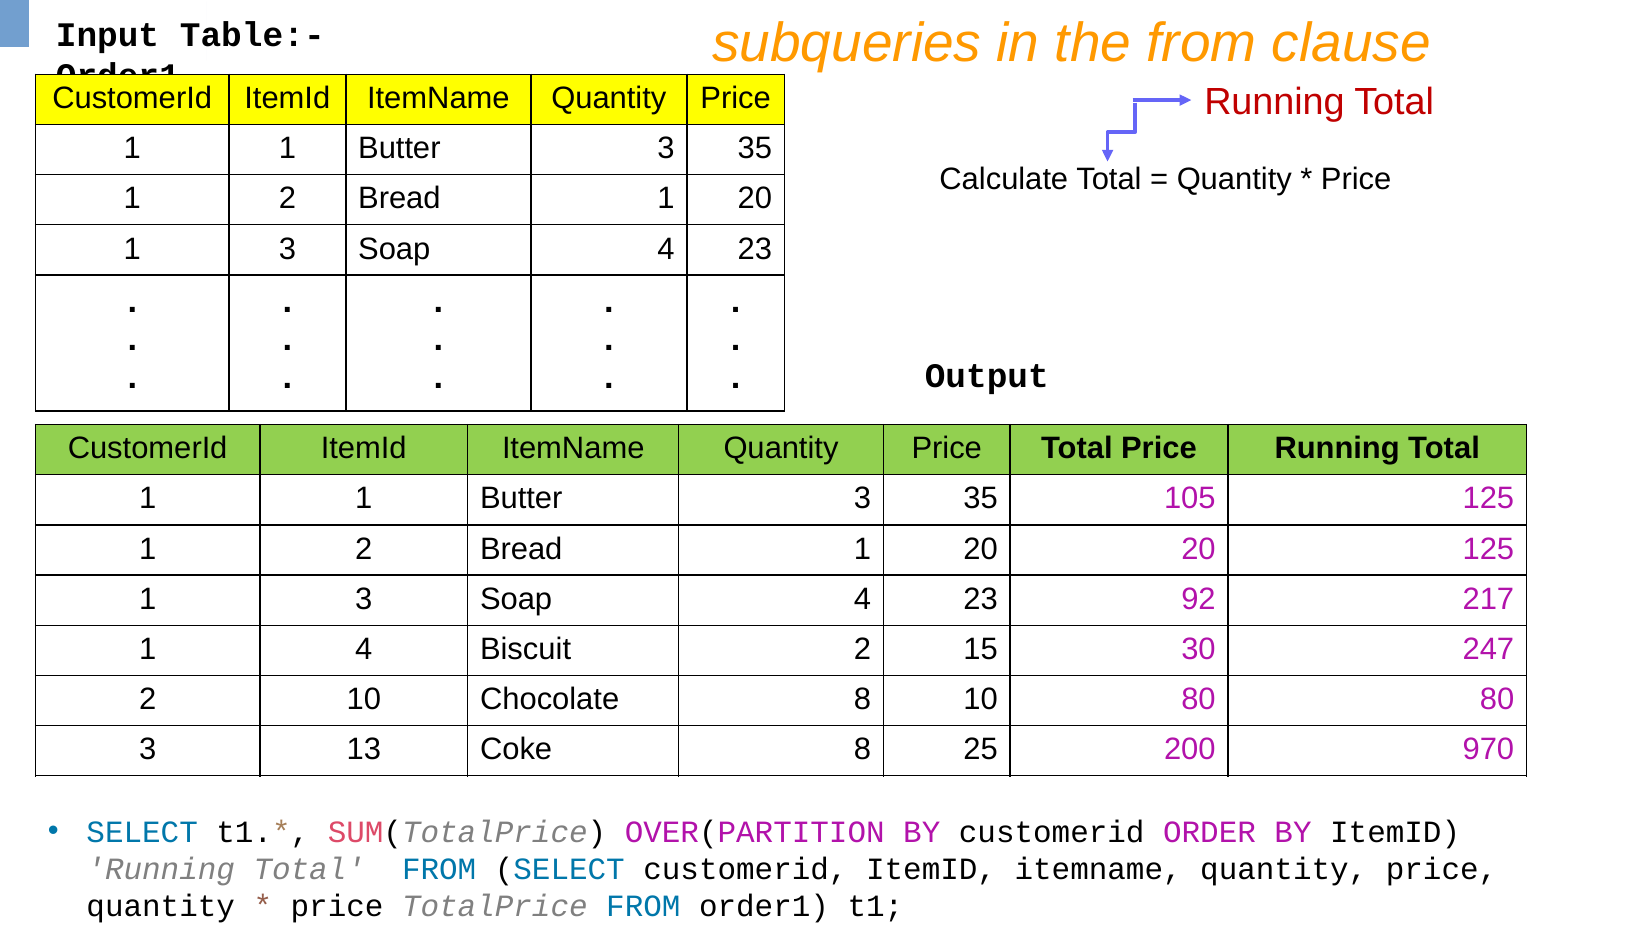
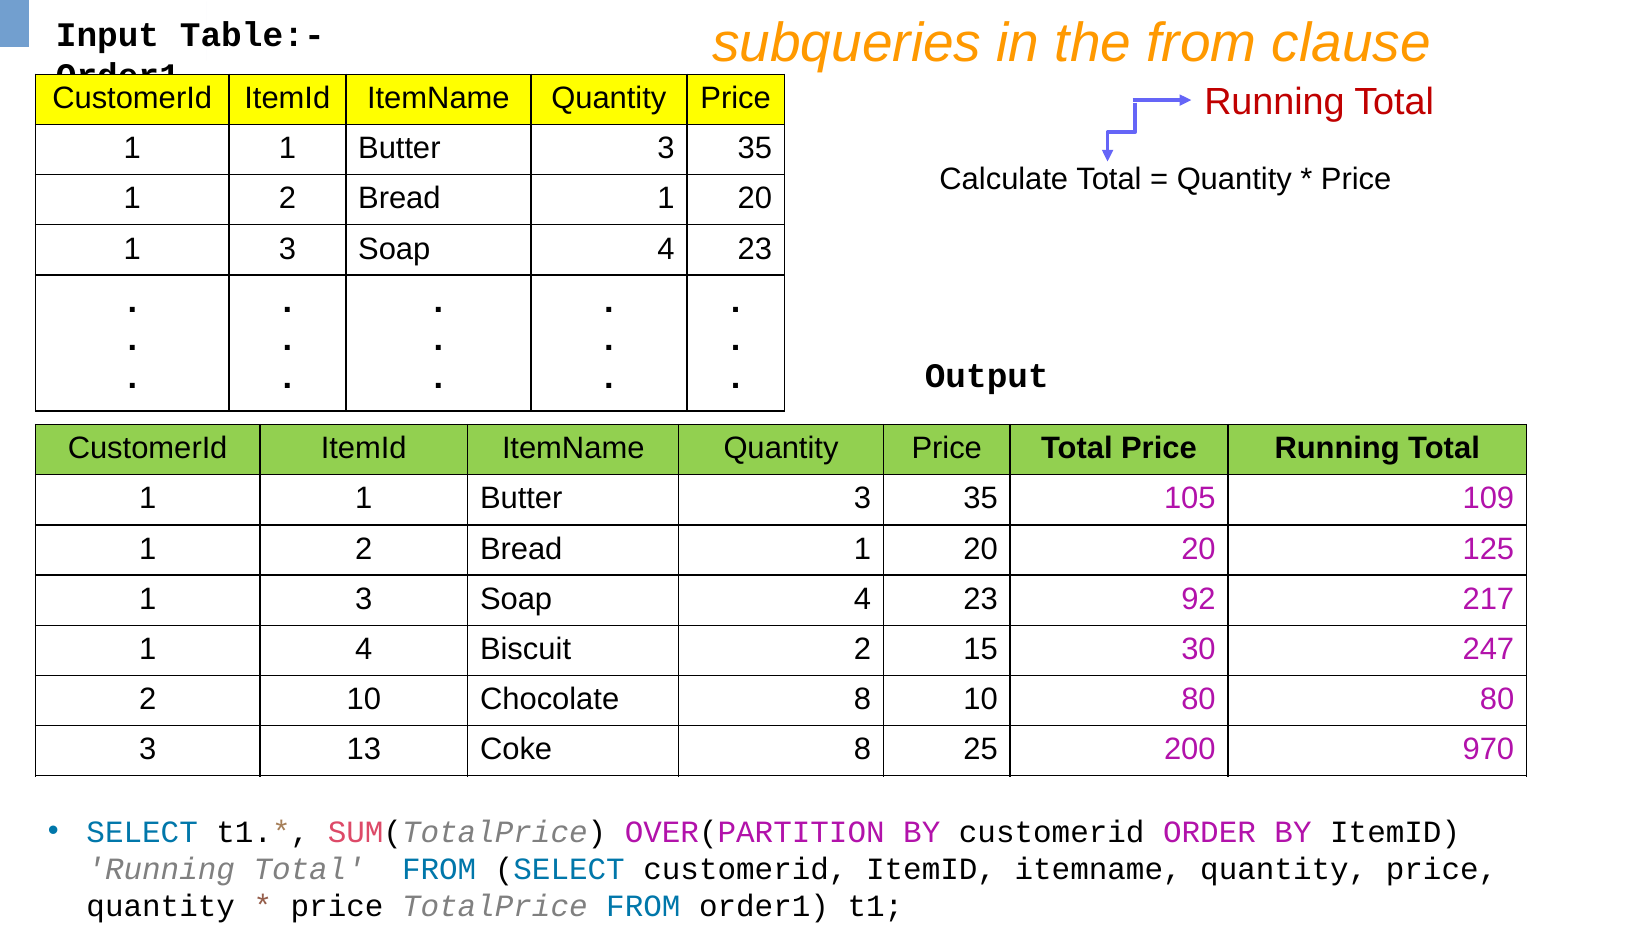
105 125: 125 -> 109
